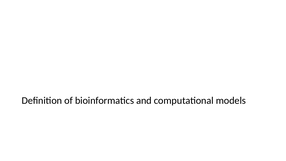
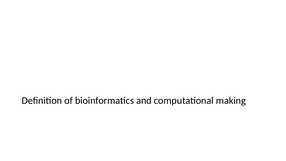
models: models -> making
